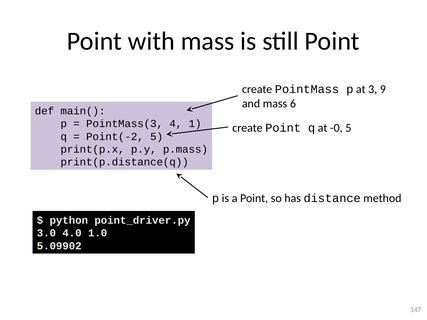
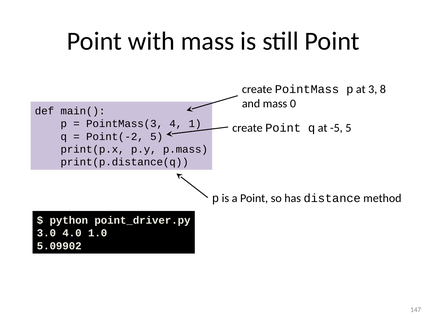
9: 9 -> 8
6: 6 -> 0
-0: -0 -> -5
